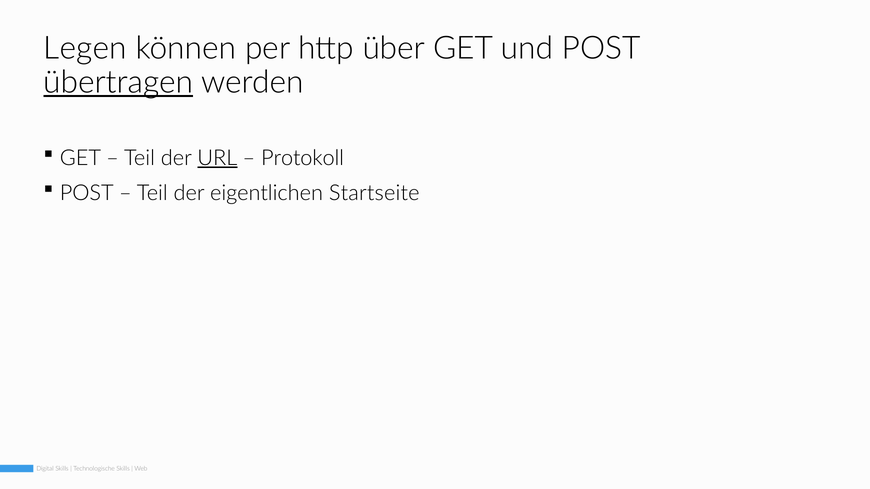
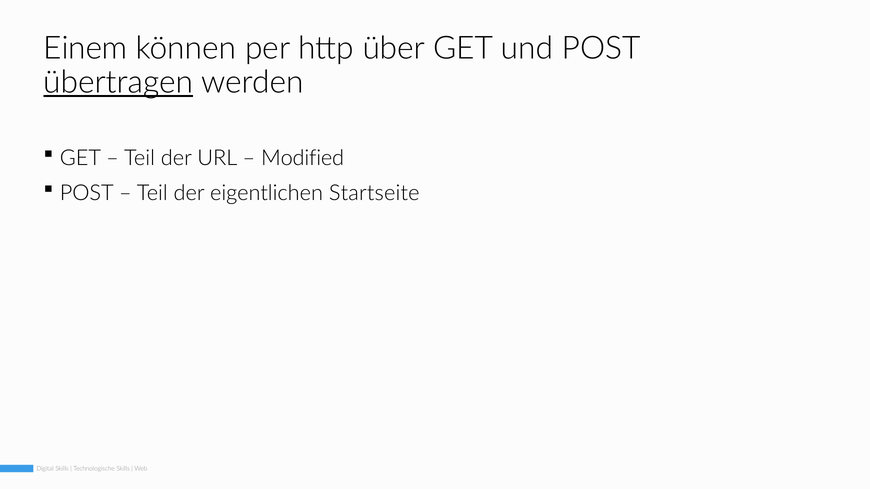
Legen: Legen -> Einem
URL underline: present -> none
Protokoll: Protokoll -> Modified
